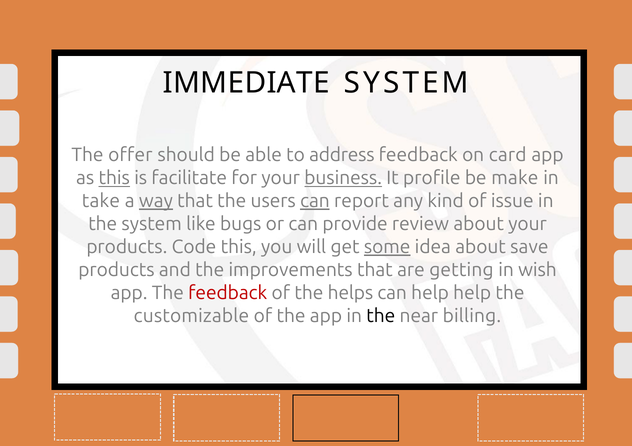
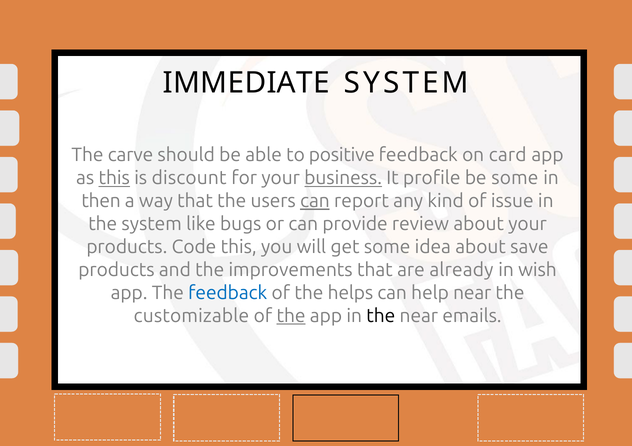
offer: offer -> carve
address: address -> positive
facilitate: facilitate -> discount
be make: make -> some
take: take -> then
way underline: present -> none
some at (387, 247) underline: present -> none
getting: getting -> already
feedback at (228, 293) colour: red -> blue
help help: help -> near
the at (291, 315) underline: none -> present
billing: billing -> emails
